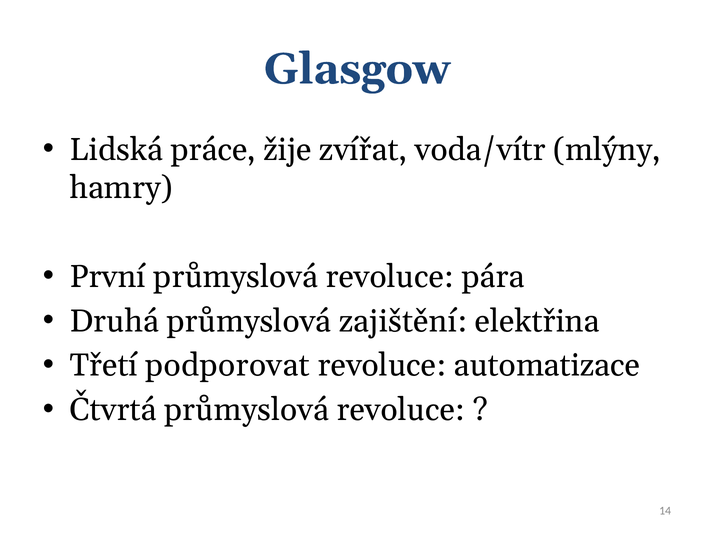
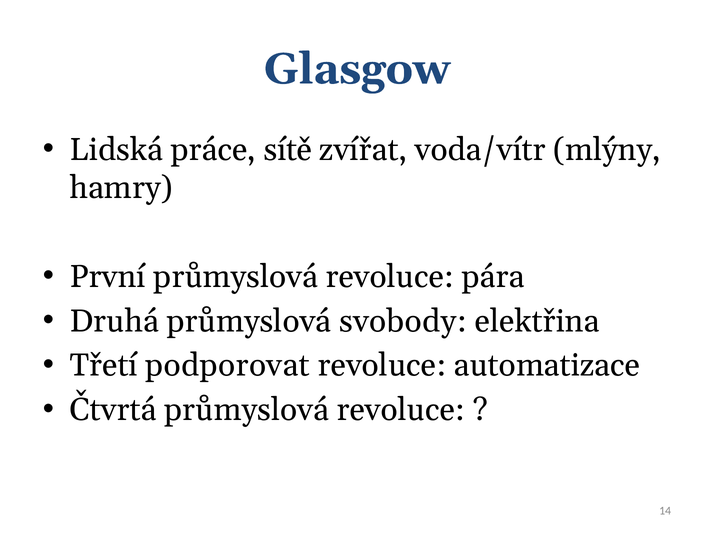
žije: žije -> sítě
zajištění: zajištění -> svobody
